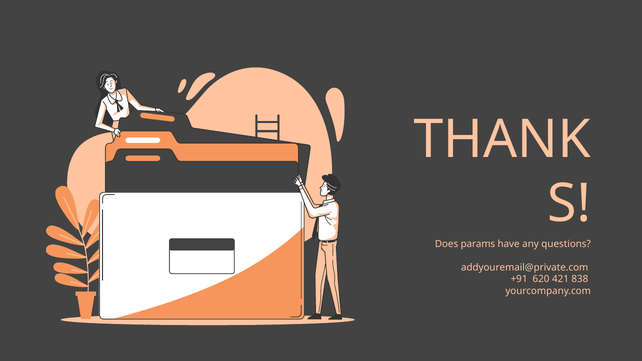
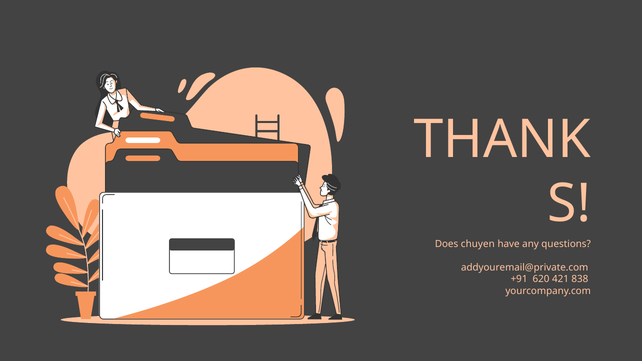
params: params -> chuyen
